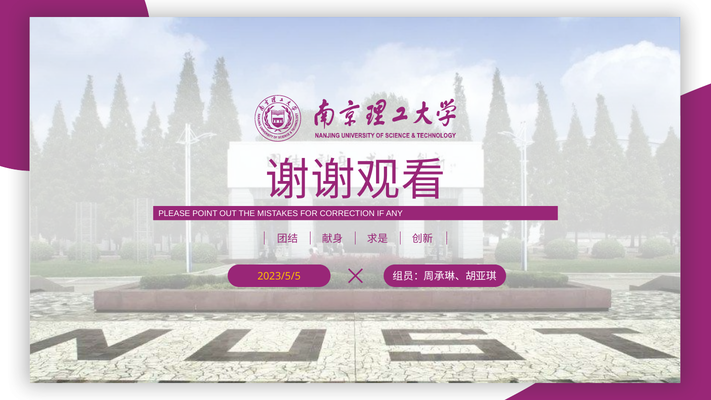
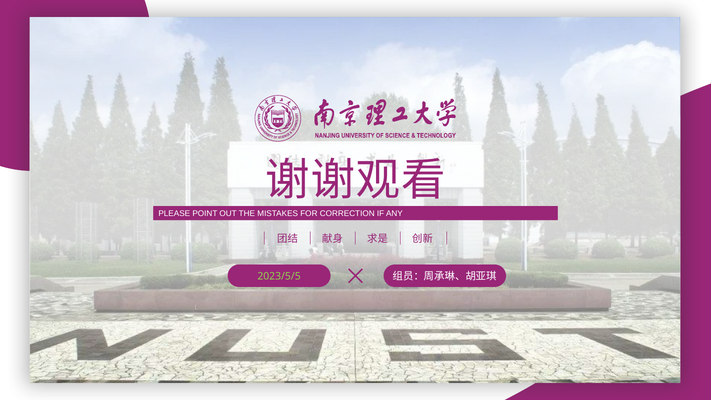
2023/5/5 colour: yellow -> light green
